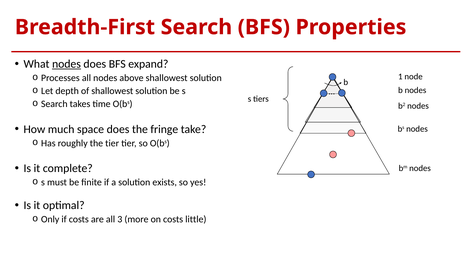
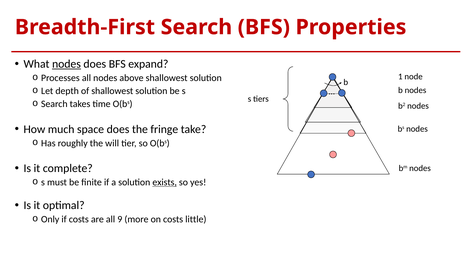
the tier: tier -> will
exists underline: none -> present
3: 3 -> 9
